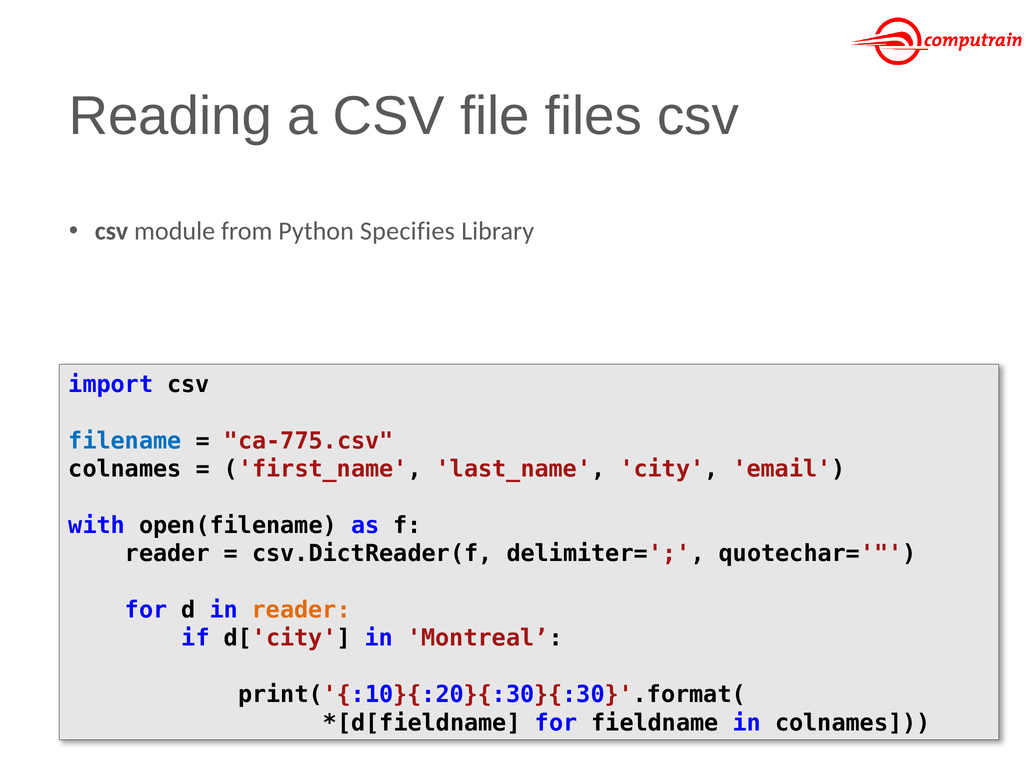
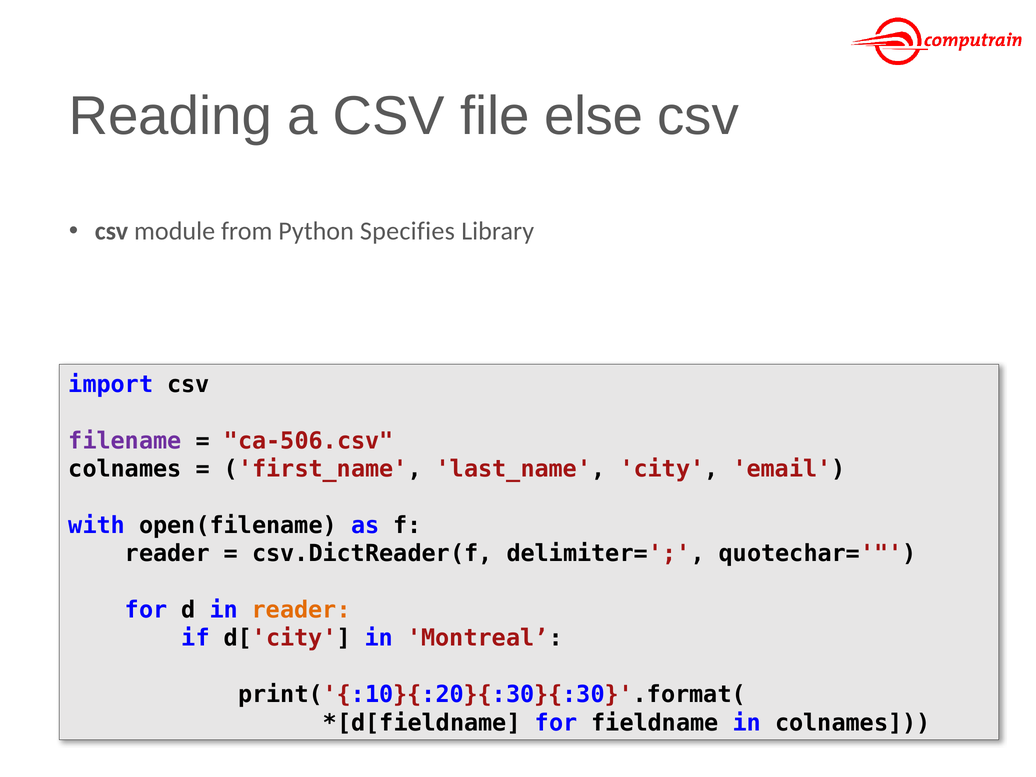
files: files -> else
filename colour: blue -> purple
ca-775.csv: ca-775.csv -> ca-506.csv
